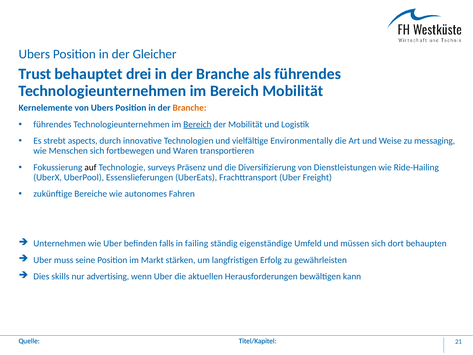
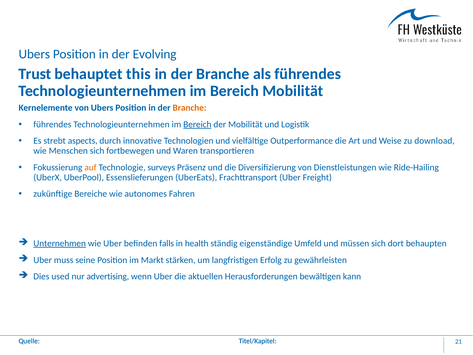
Gleicher: Gleicher -> Evolving
drei: drei -> this
Environmentally: Environmentally -> Outperformance
messaging: messaging -> download
auf colour: black -> orange
Unternehmen underline: none -> present
failing: failing -> health
skills: skills -> used
